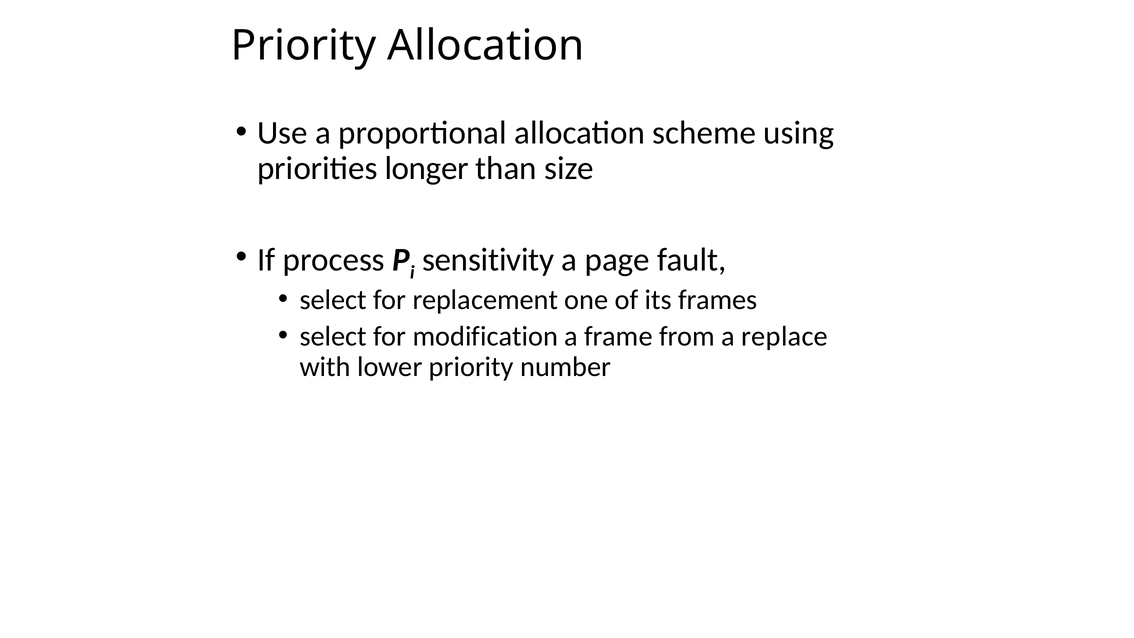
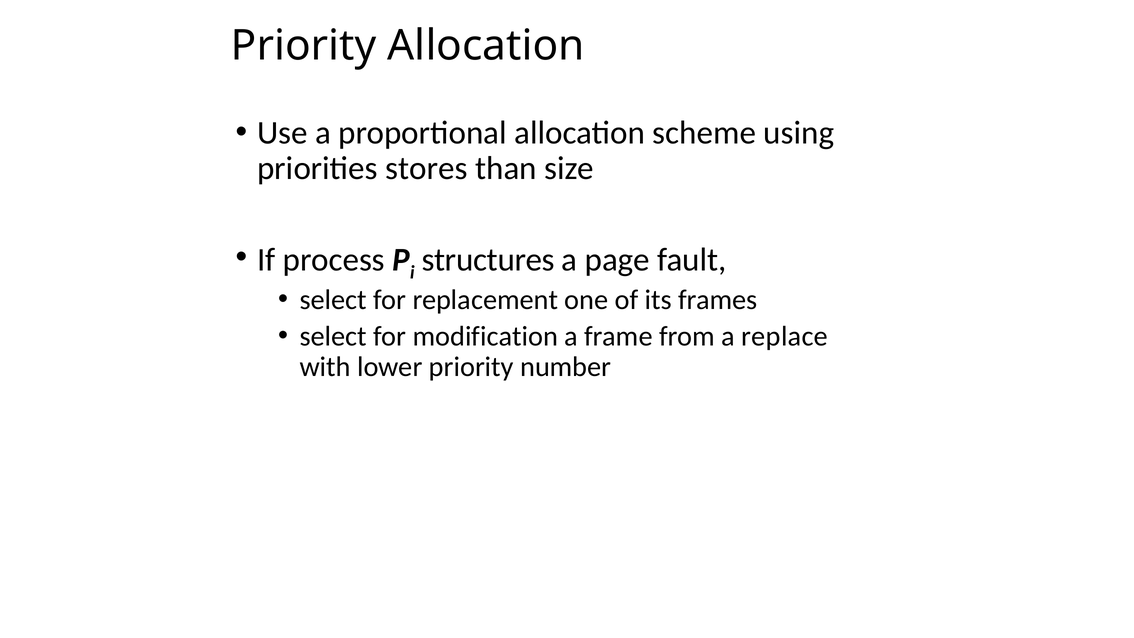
longer: longer -> stores
sensitivity: sensitivity -> structures
